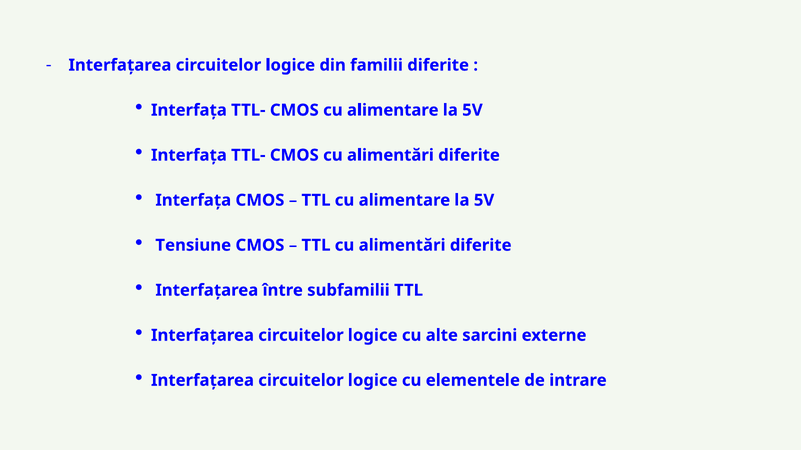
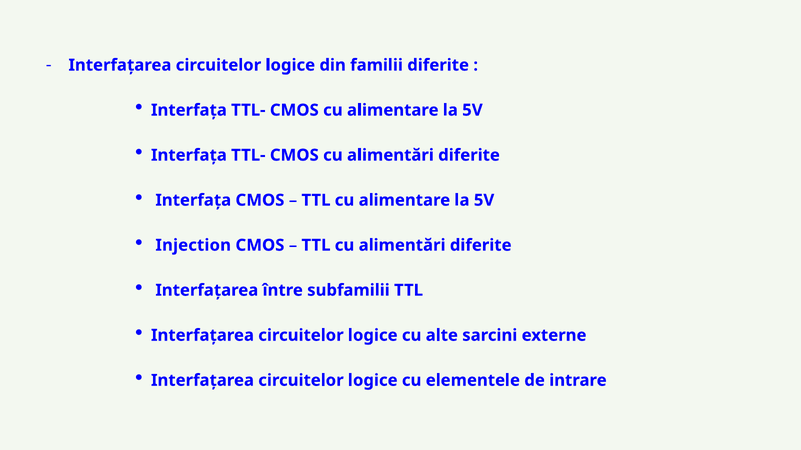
Tensiune: Tensiune -> Injection
